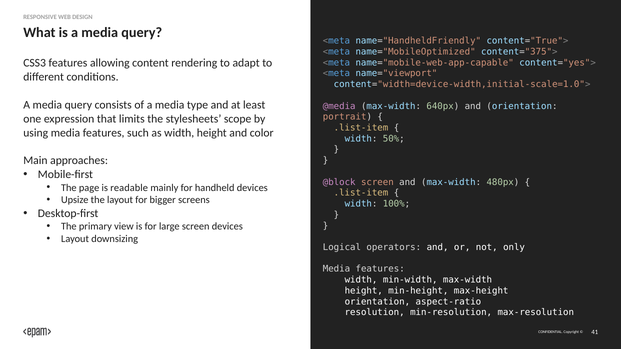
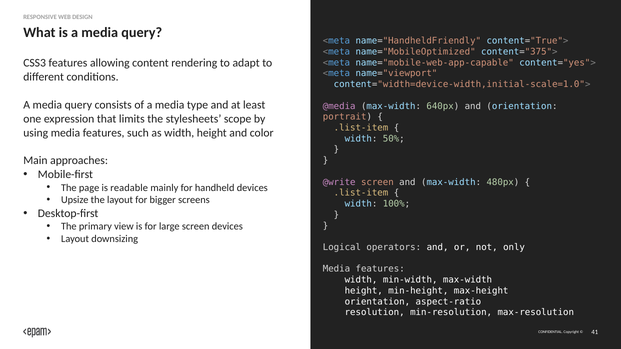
@block: @block -> @write
